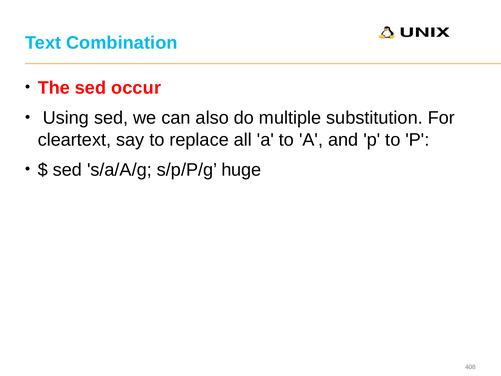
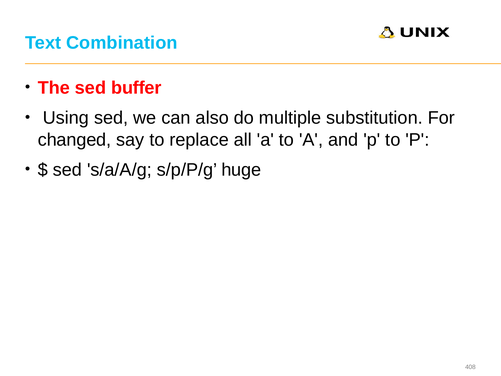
occur: occur -> buffer
cleartext: cleartext -> changed
